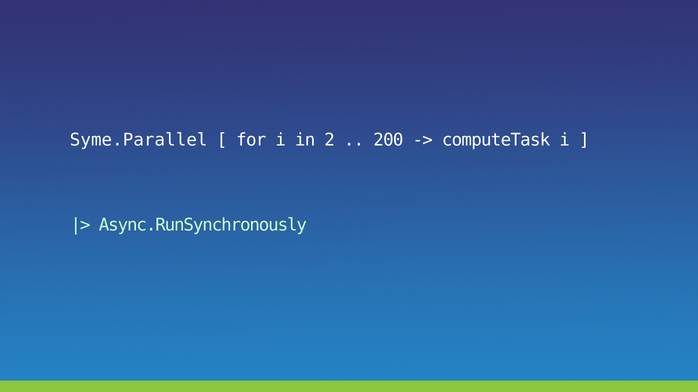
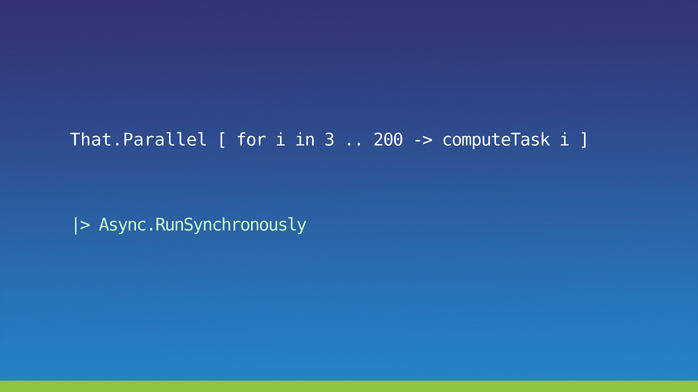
Syme.Parallel: Syme.Parallel -> That.Parallel
2: 2 -> 3
